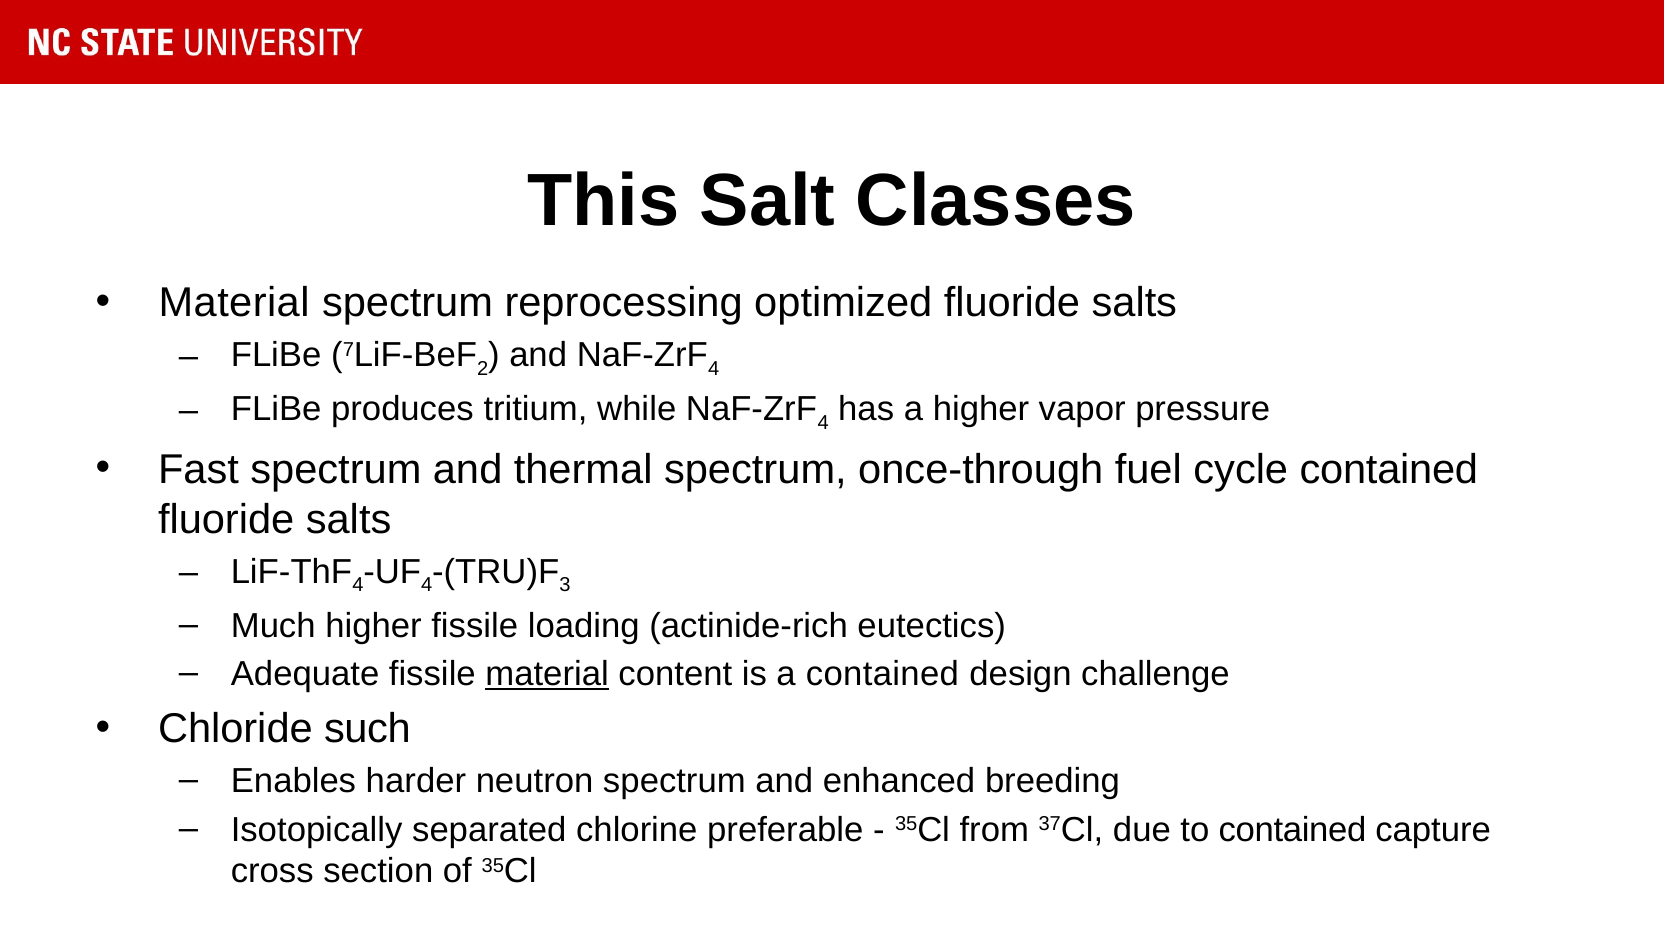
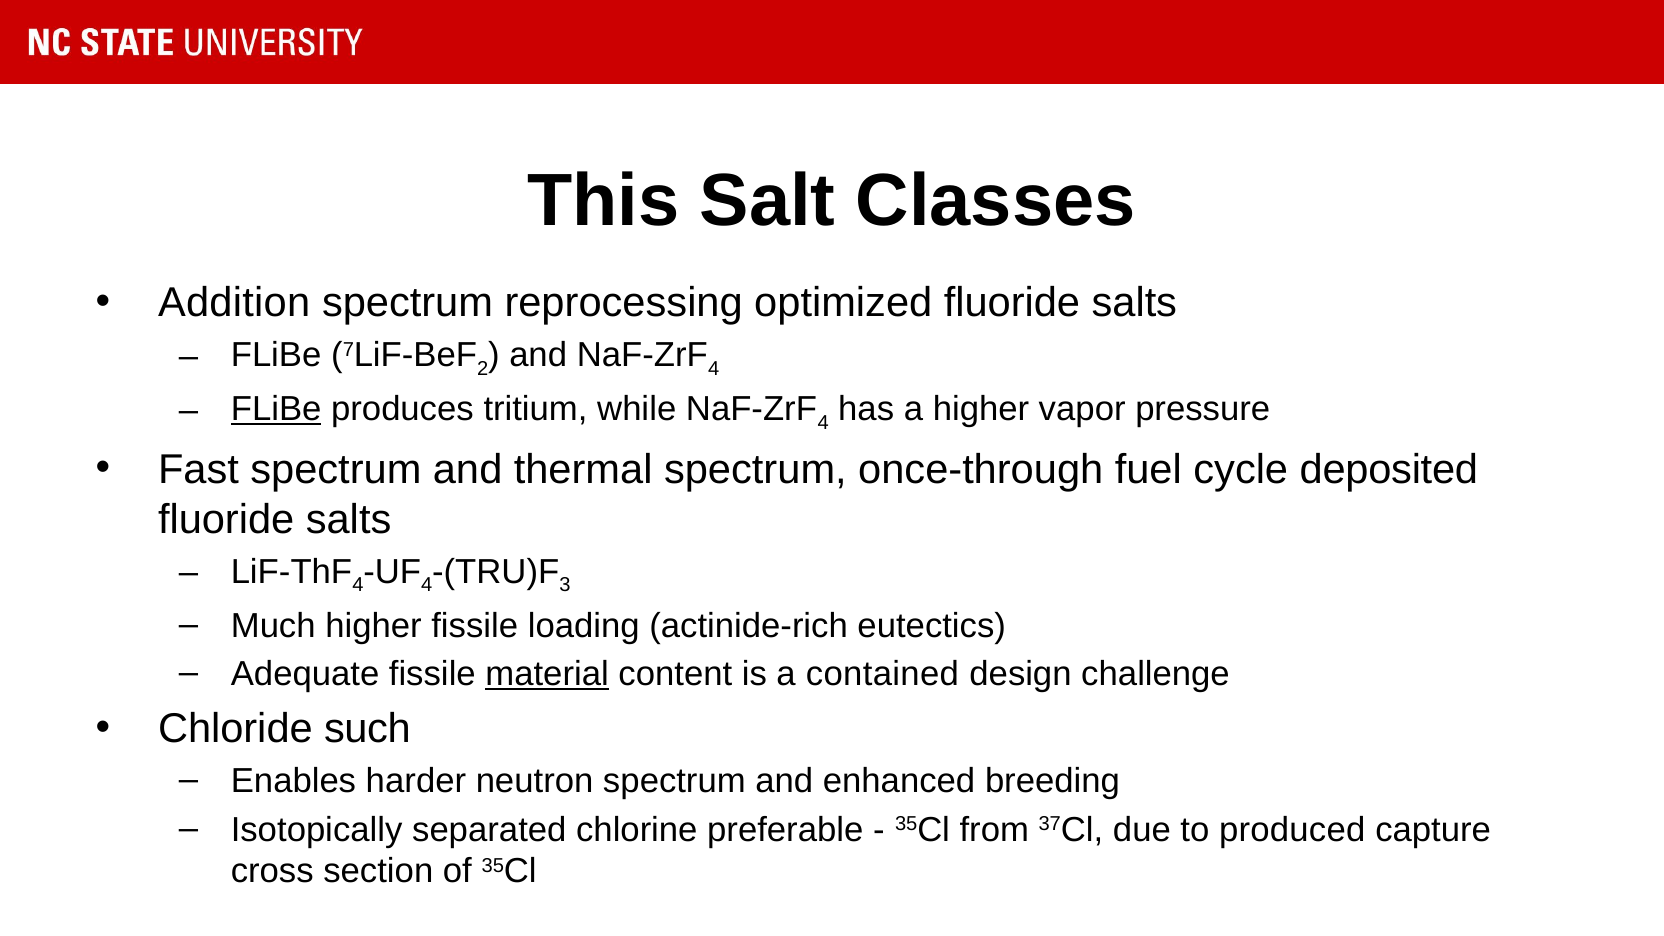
Material at (234, 303): Material -> Addition
FLiBe at (276, 409) underline: none -> present
cycle contained: contained -> deposited
to contained: contained -> produced
